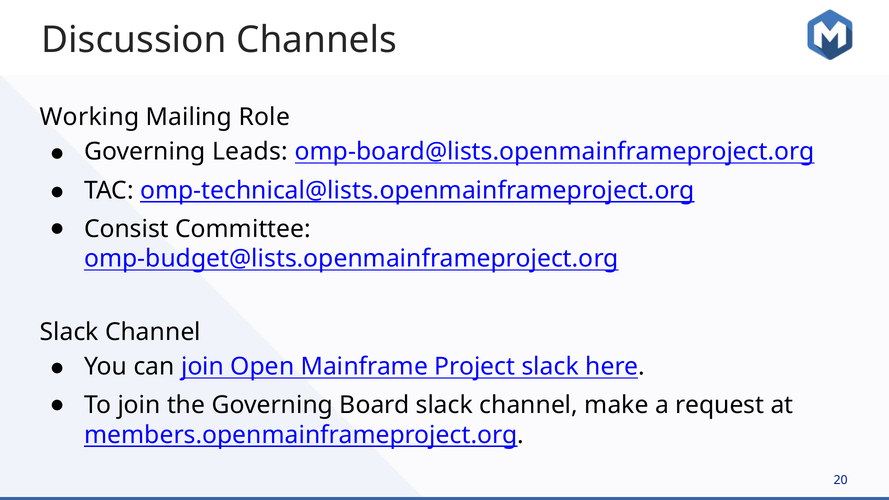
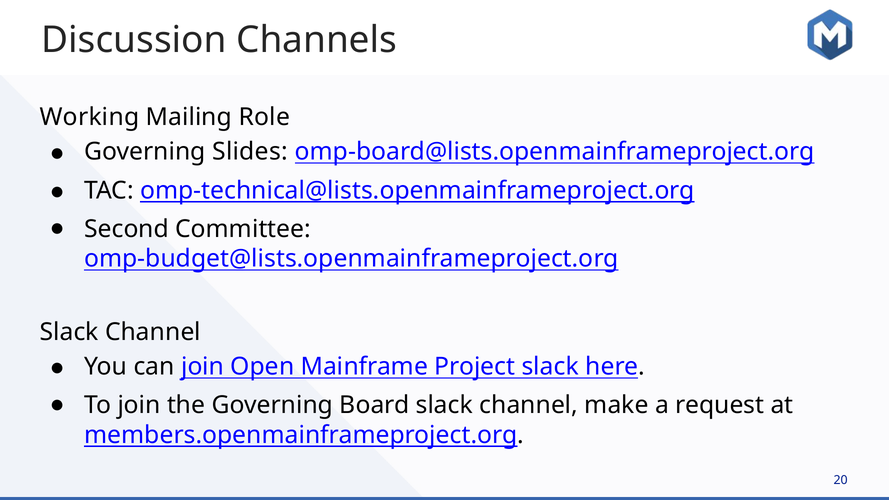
Leads: Leads -> Slides
Consist: Consist -> Second
